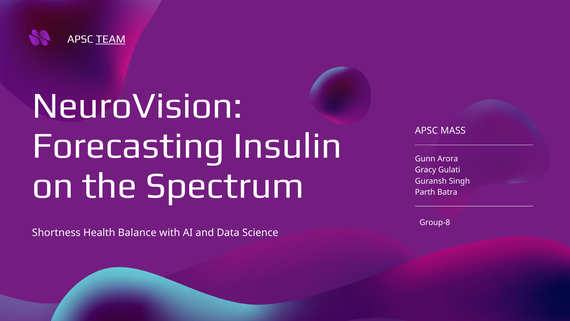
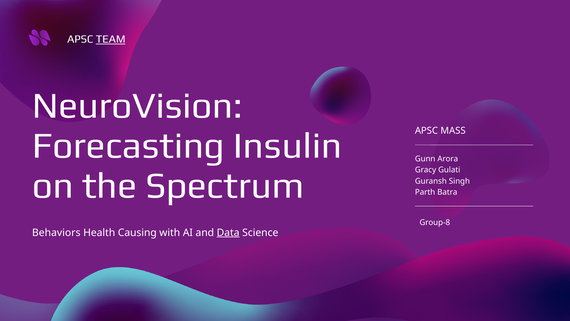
Shortness: Shortness -> Behaviors
Balance: Balance -> Causing
Data underline: none -> present
